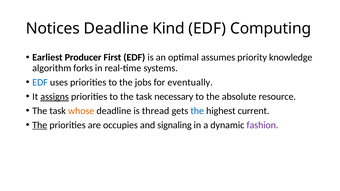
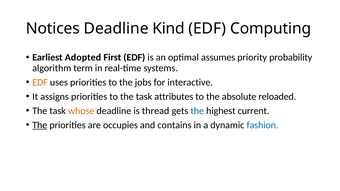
Producer: Producer -> Adopted
knowledge: knowledge -> probability
forks: forks -> term
EDF at (40, 82) colour: blue -> orange
eventually: eventually -> interactive
assigns underline: present -> none
necessary: necessary -> attributes
resource: resource -> reloaded
signaling: signaling -> contains
fashion colour: purple -> blue
